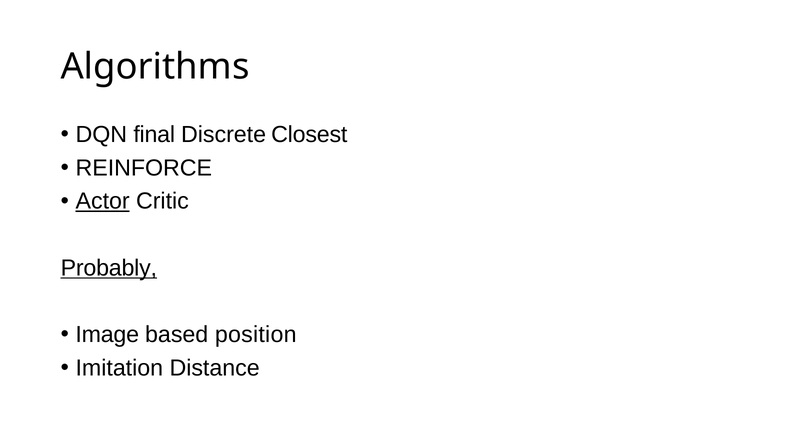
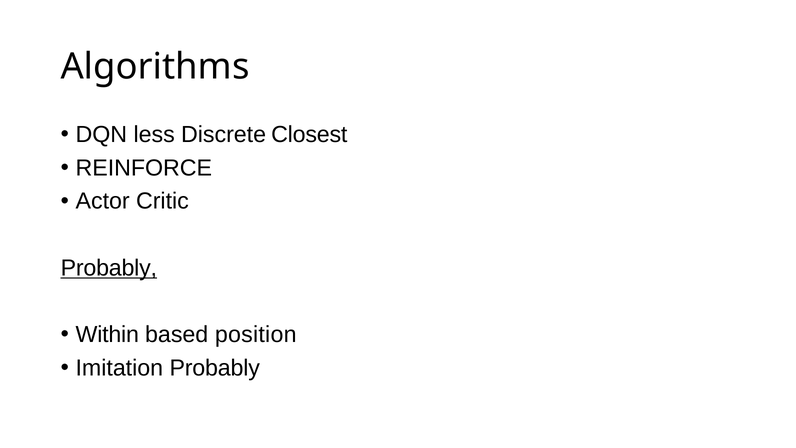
final: final -> less
Actor underline: present -> none
Image: Image -> Within
Imitation Distance: Distance -> Probably
